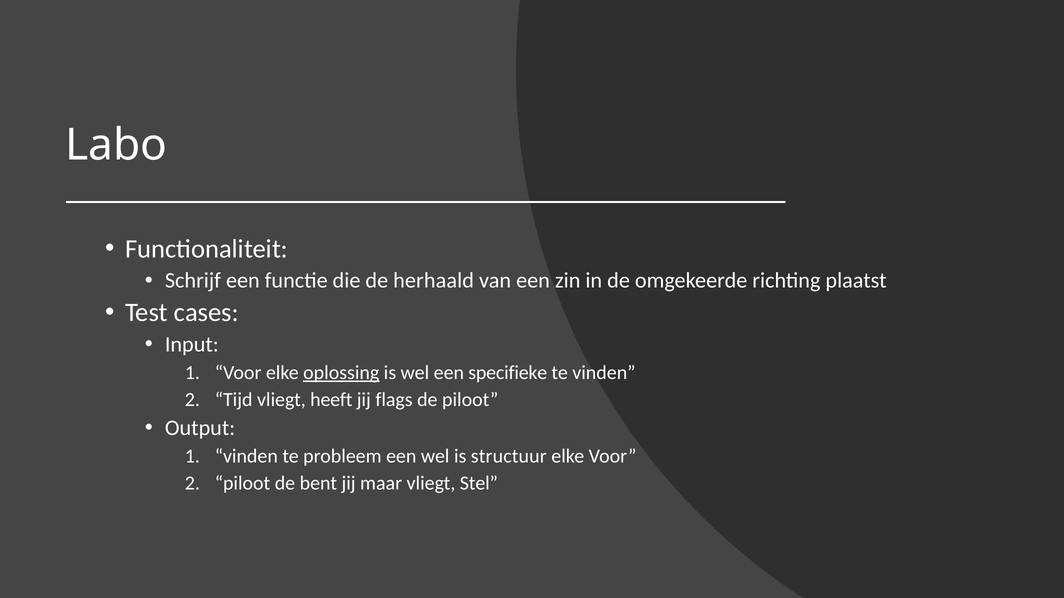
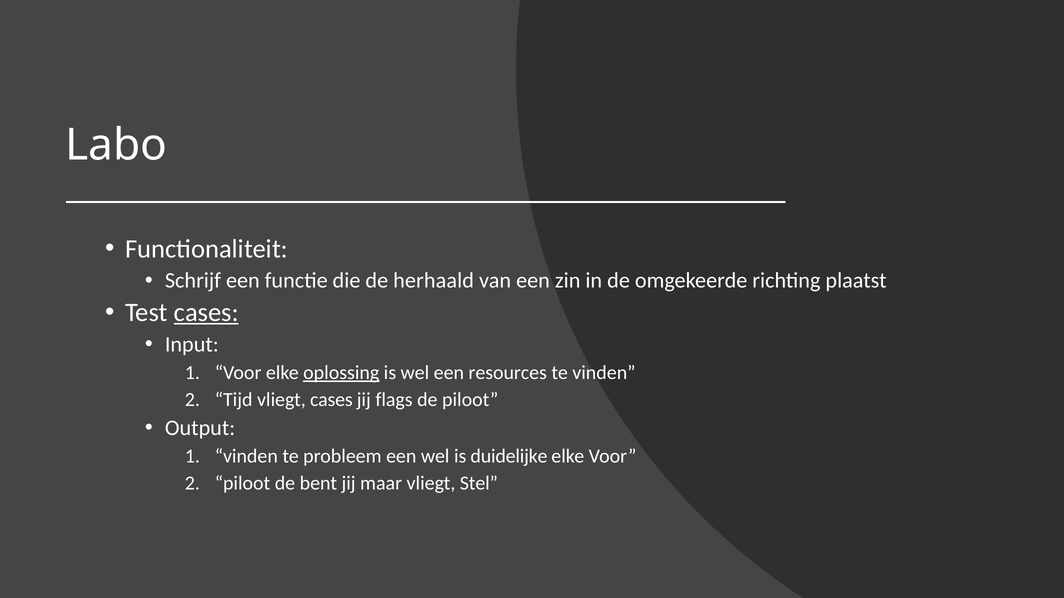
cases at (206, 313) underline: none -> present
specifieke: specifieke -> resources
vliegt heeft: heeft -> cases
structuur: structuur -> duidelijke
